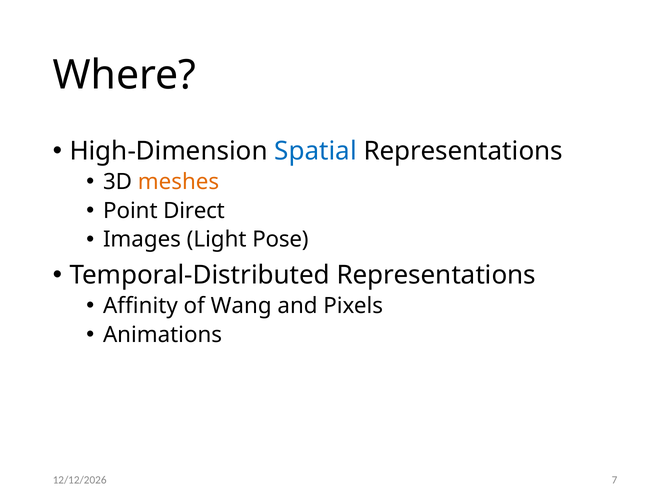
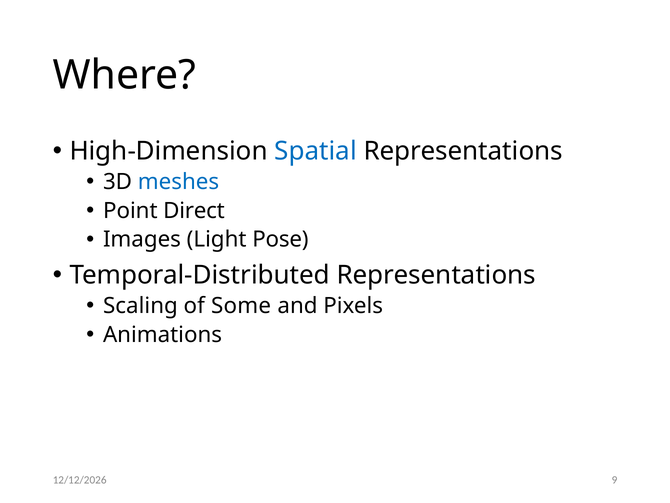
meshes colour: orange -> blue
Affinity: Affinity -> Scaling
Wang: Wang -> Some
7: 7 -> 9
